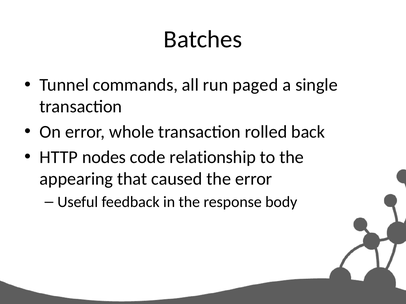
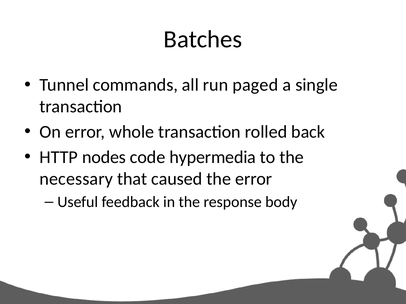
relationship: relationship -> hypermedia
appearing: appearing -> necessary
